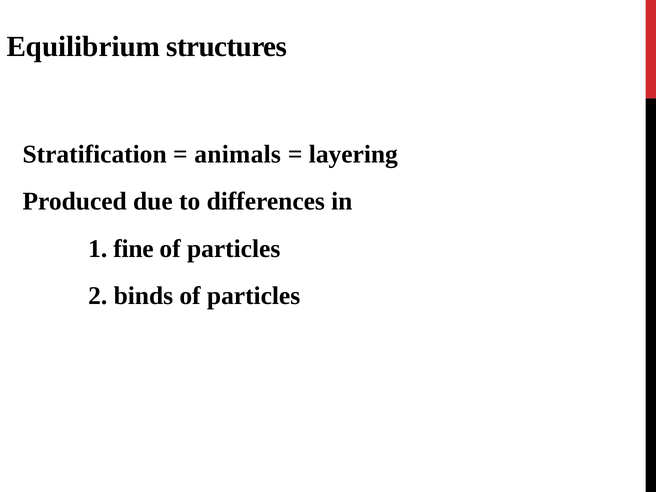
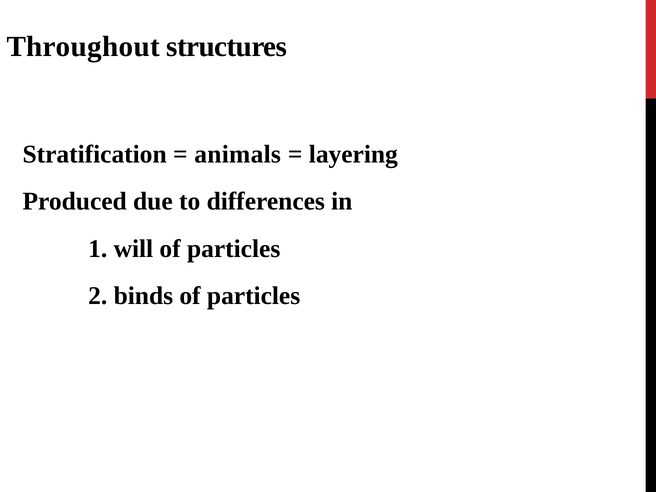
Equilibrium: Equilibrium -> Throughout
fine: fine -> will
